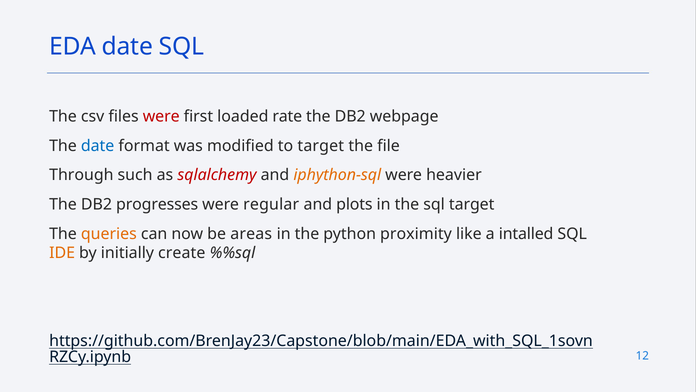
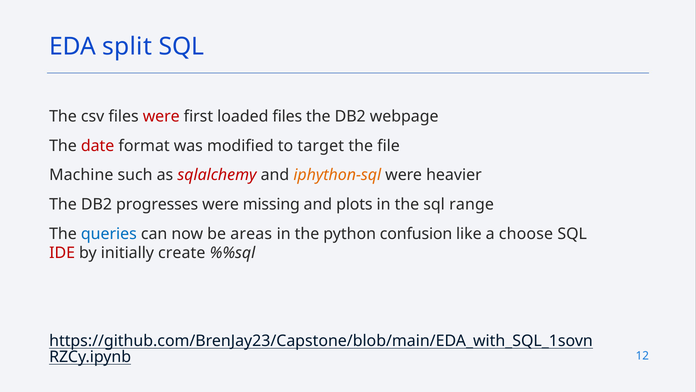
EDA date: date -> split
loaded rate: rate -> files
date at (98, 146) colour: blue -> red
Through: Through -> Machine
regular: regular -> missing
sql target: target -> range
queries colour: orange -> blue
proximity: proximity -> confusion
intalled: intalled -> choose
IDE colour: orange -> red
